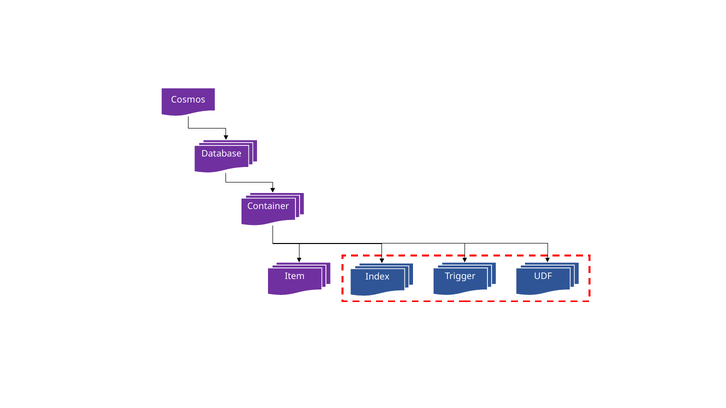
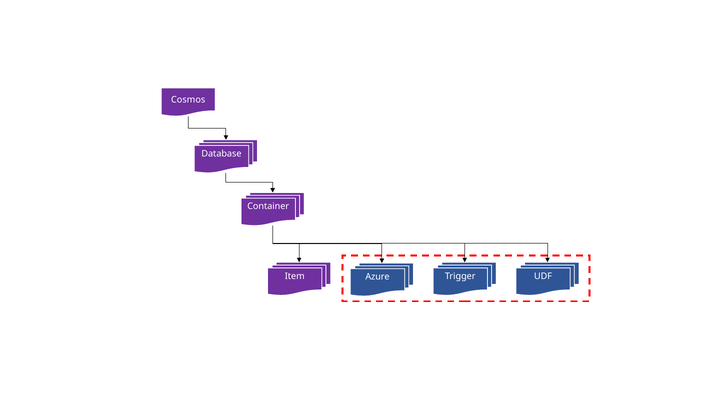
Index: Index -> Azure
